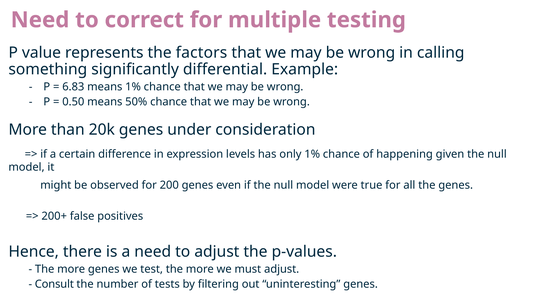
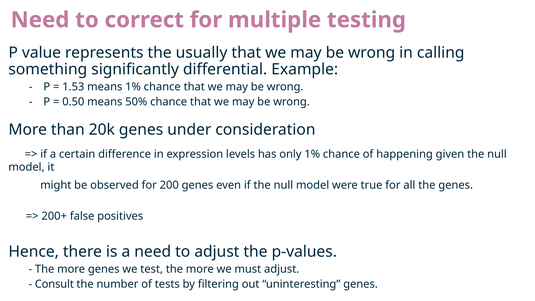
factors: factors -> usually
6.83: 6.83 -> 1.53
